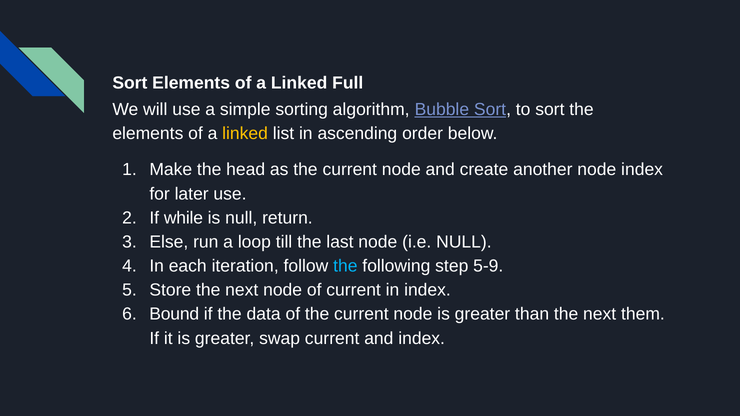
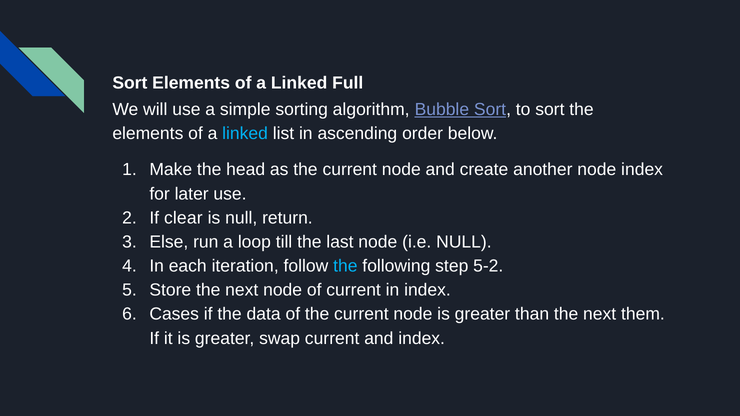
linked at (245, 133) colour: yellow -> light blue
while: while -> clear
5-9: 5-9 -> 5-2
Bound: Bound -> Cases
